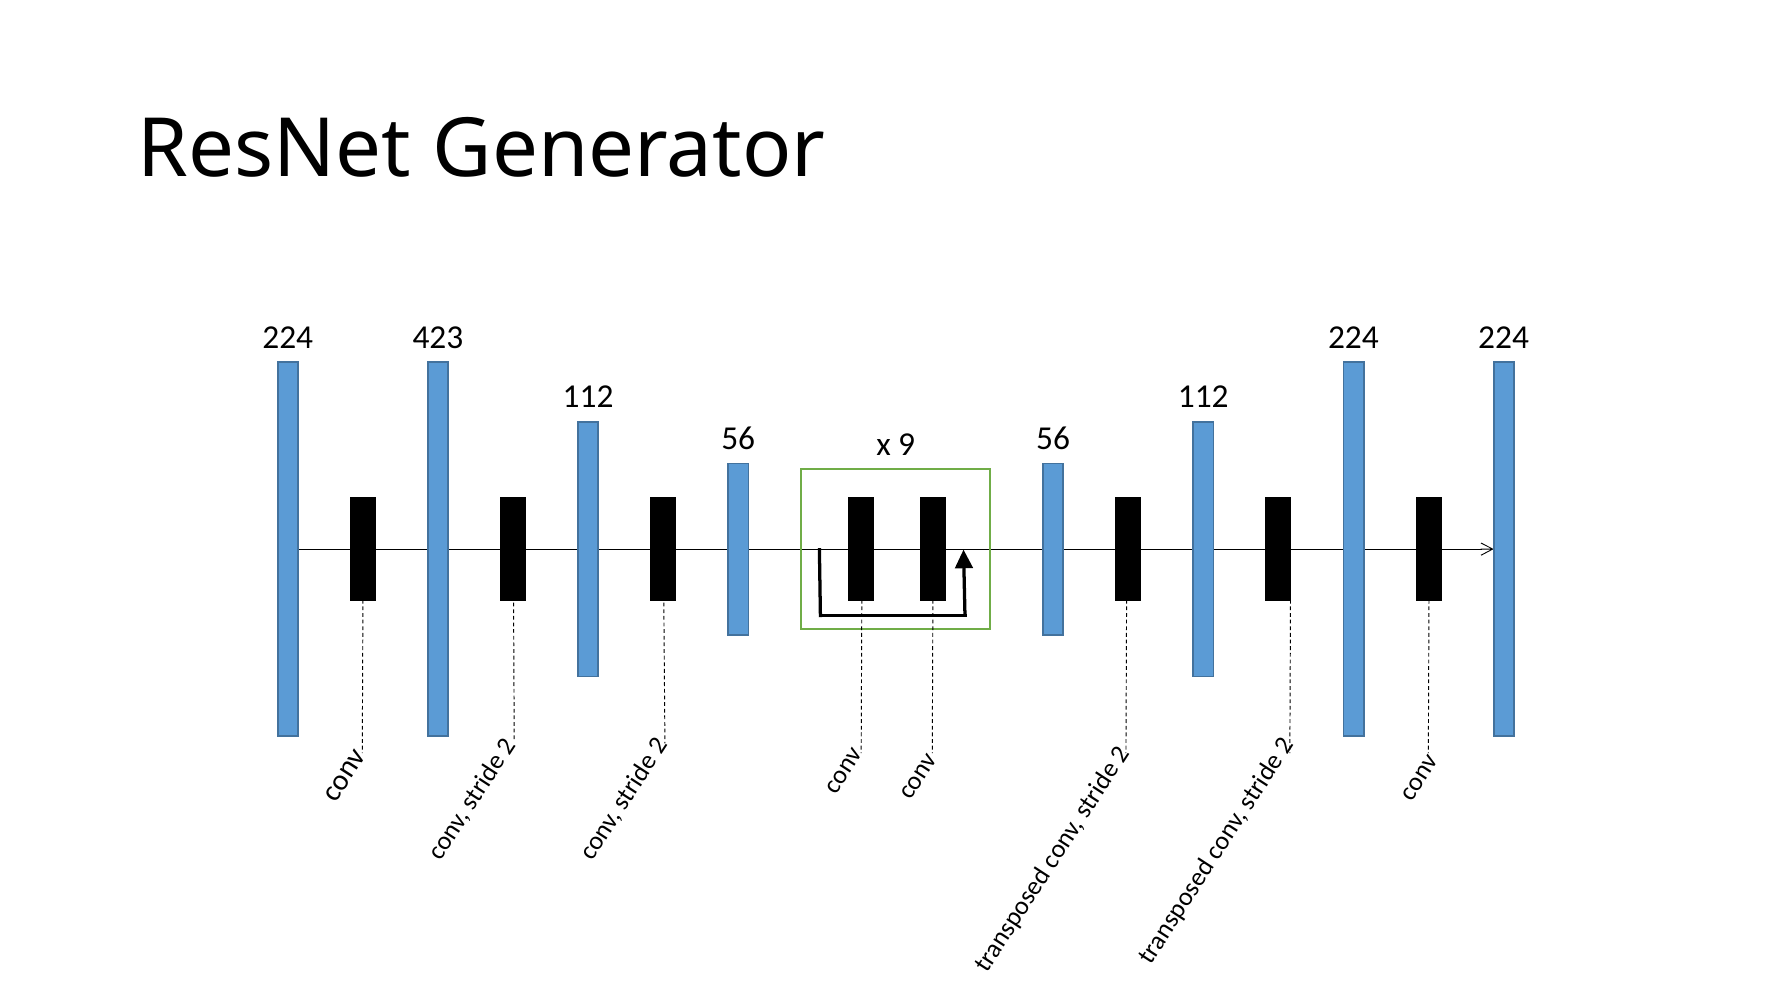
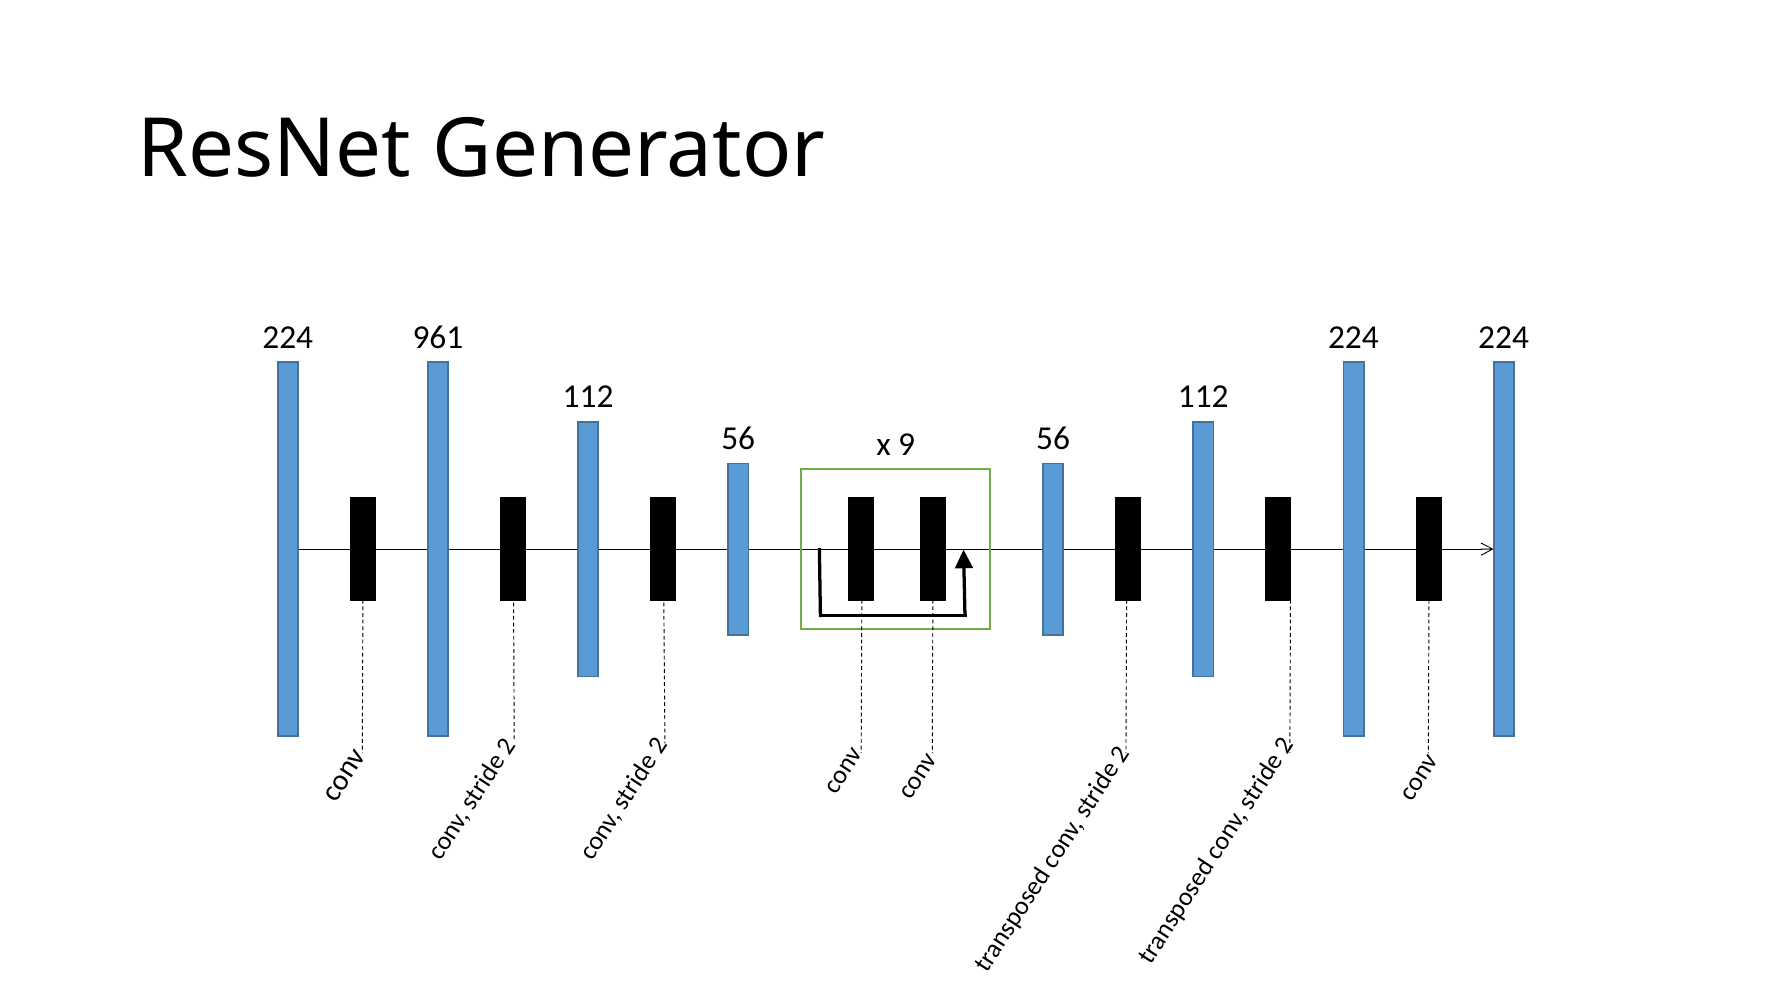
423: 423 -> 961
